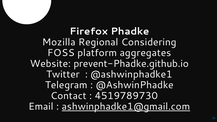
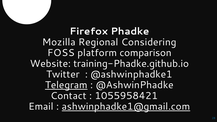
aggregates: aggregates -> comparison
prevent-Phadke.github.io: prevent-Phadke.github.io -> training-Phadke.github.io
Telegram underline: none -> present
4519789730: 4519789730 -> 1055958421
